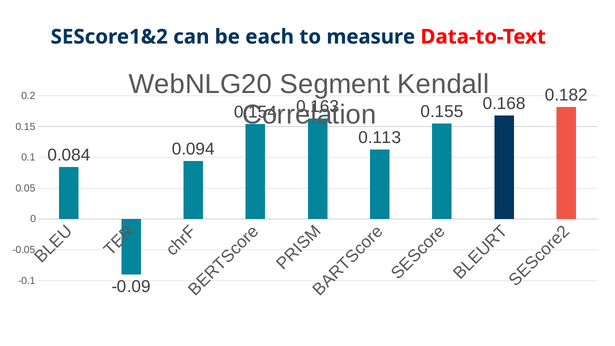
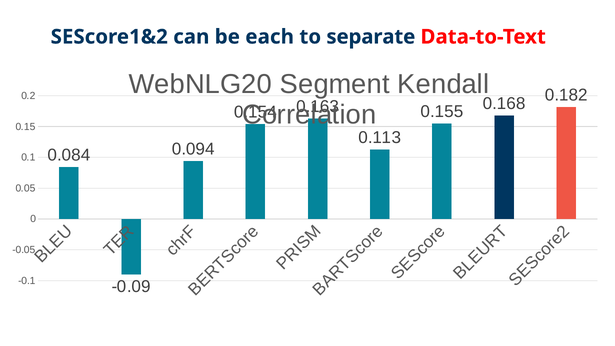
measure: measure -> separate
